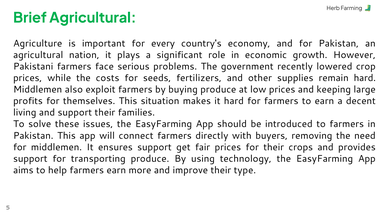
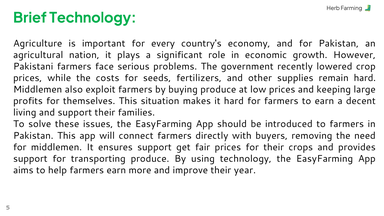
Brief Agricultural: Agricultural -> Technology
type: type -> year
